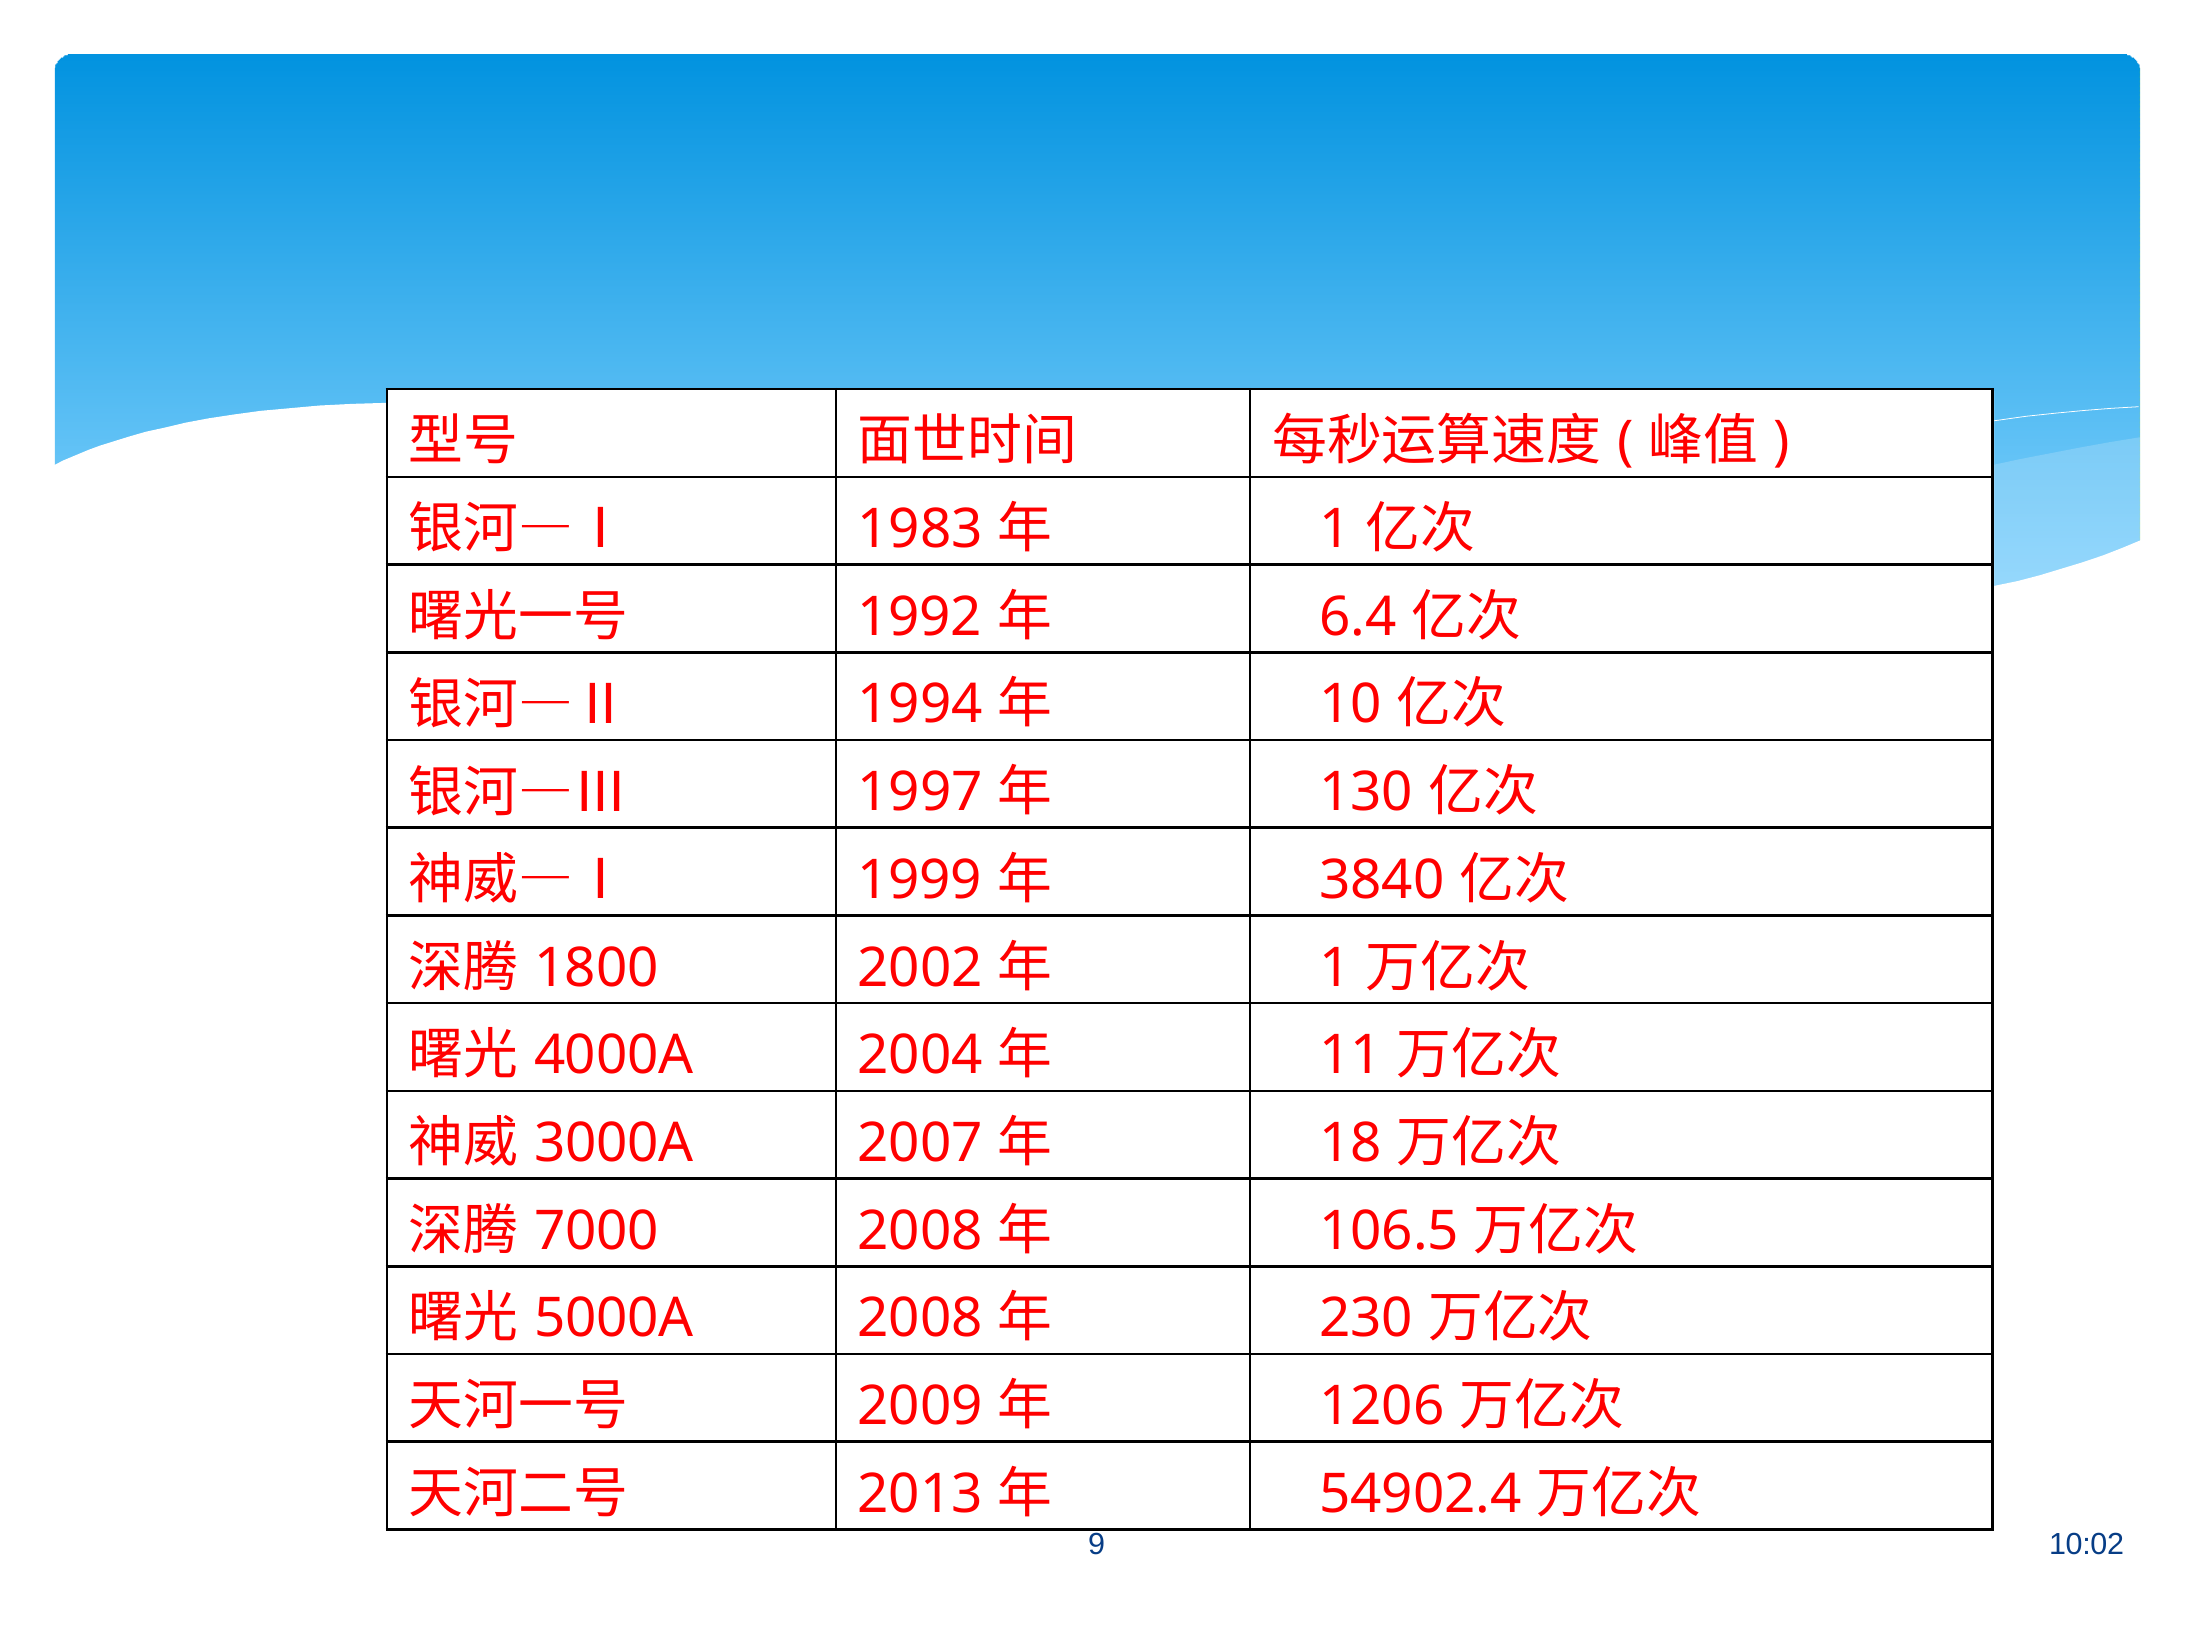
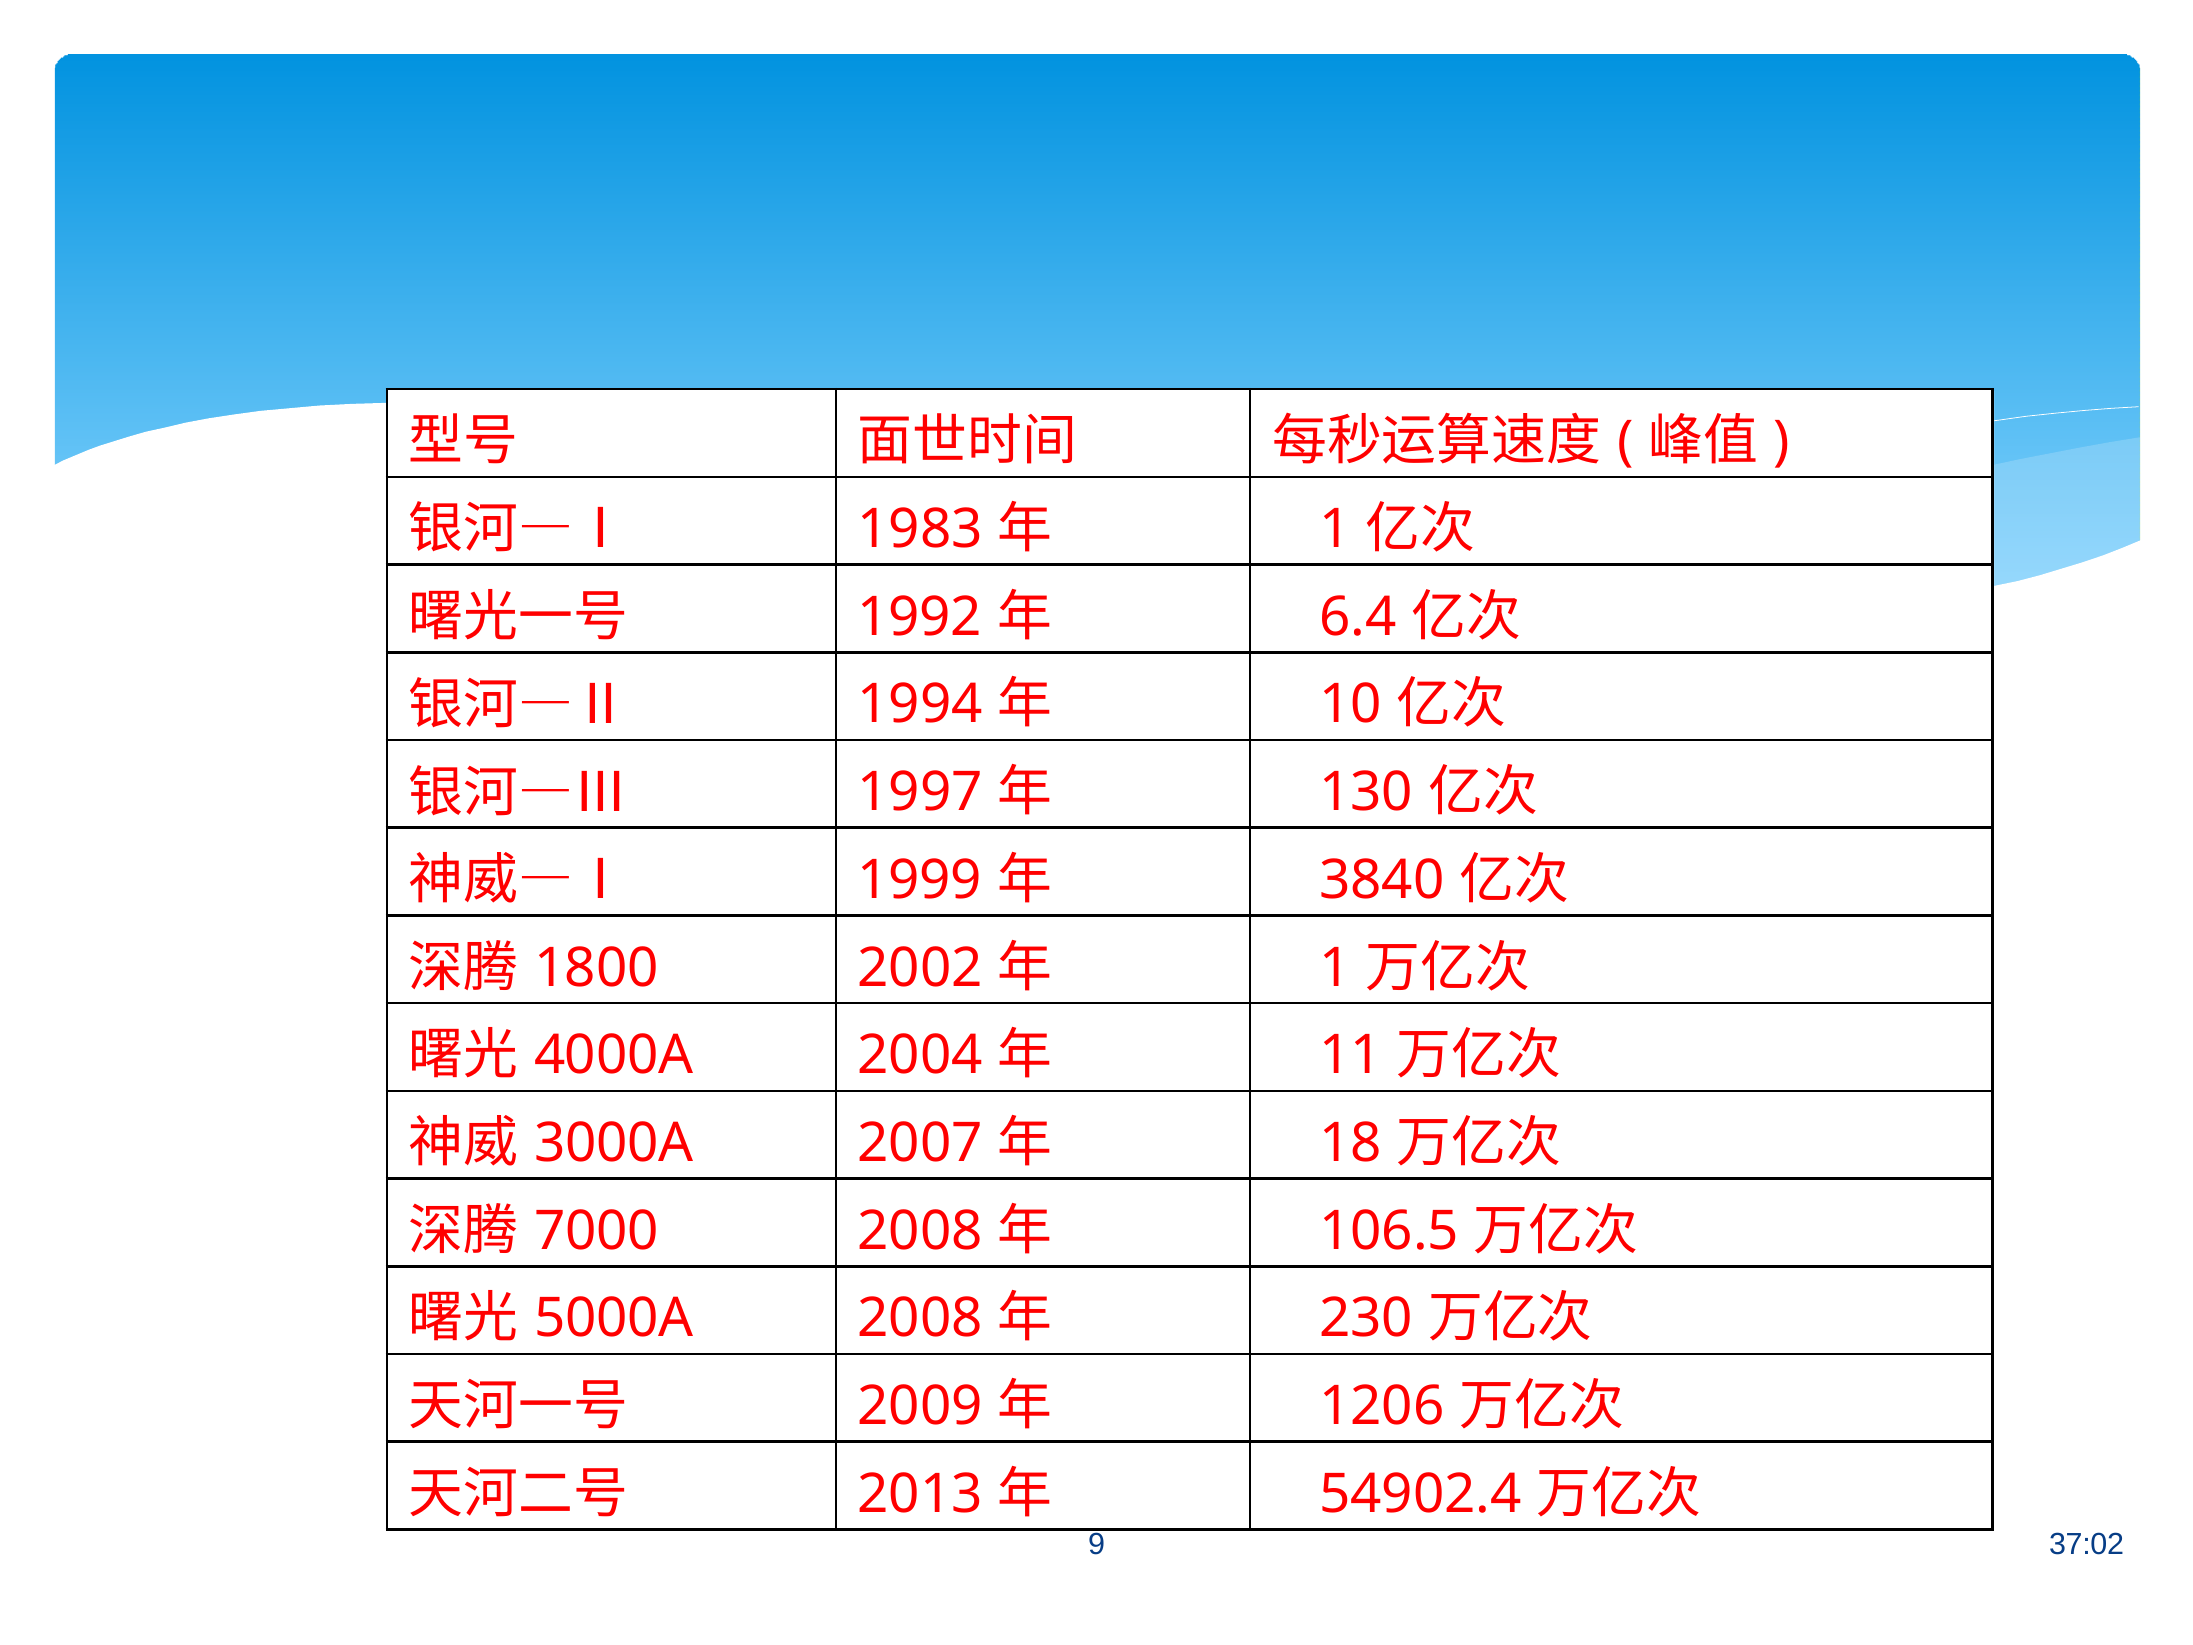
10:02: 10:02 -> 37:02
